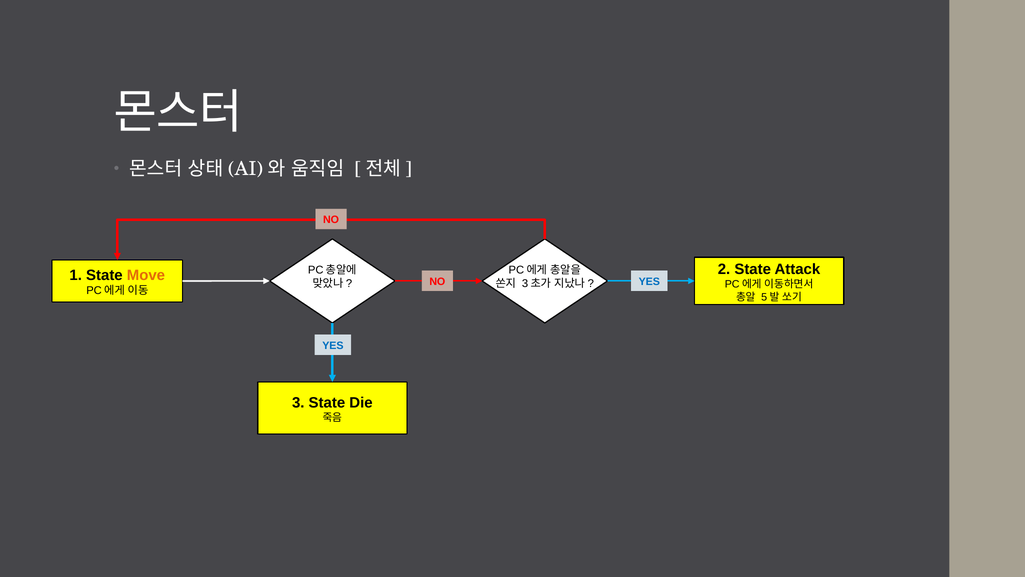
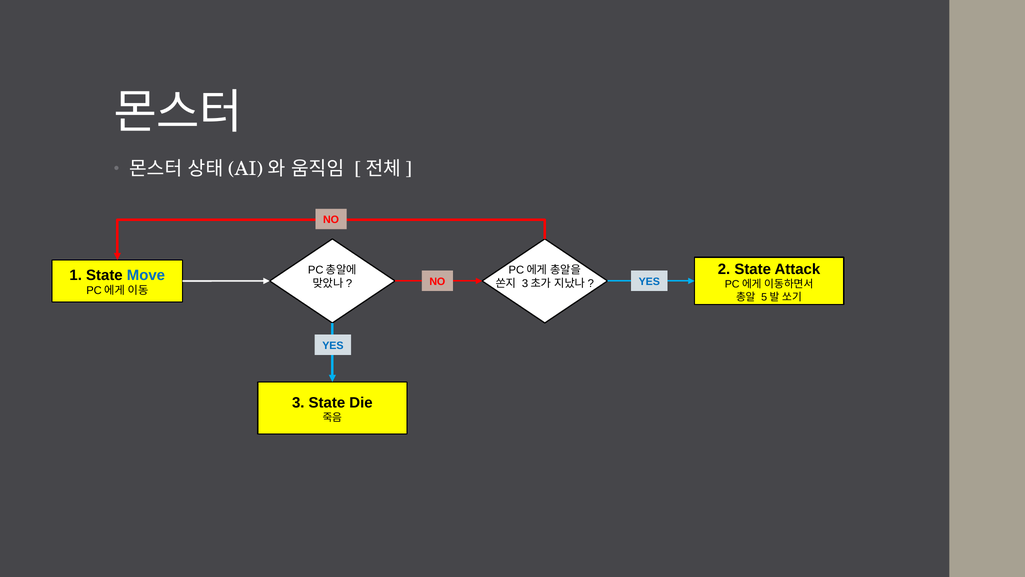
Move colour: orange -> blue
